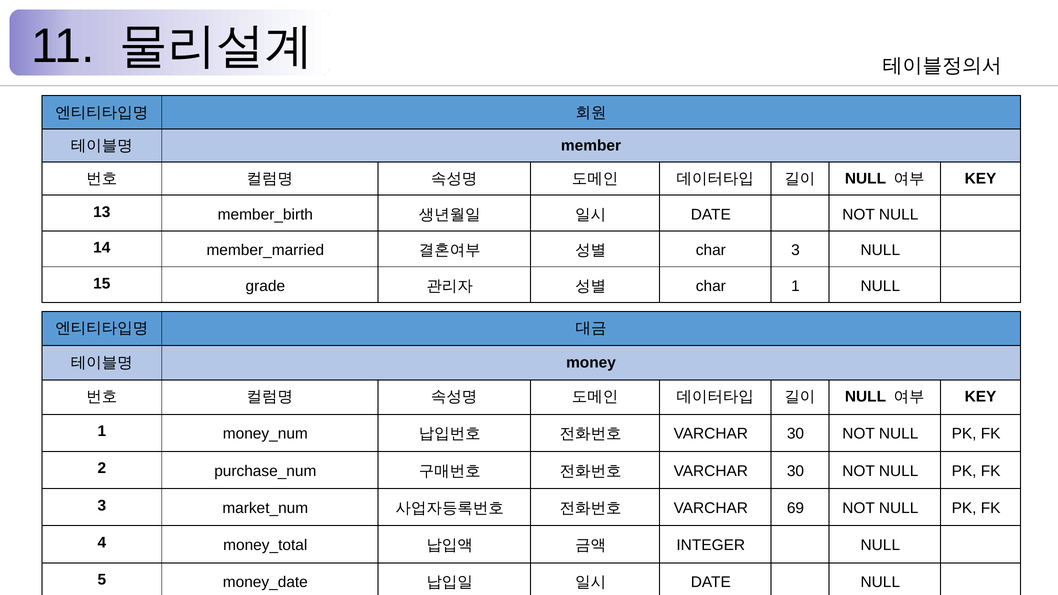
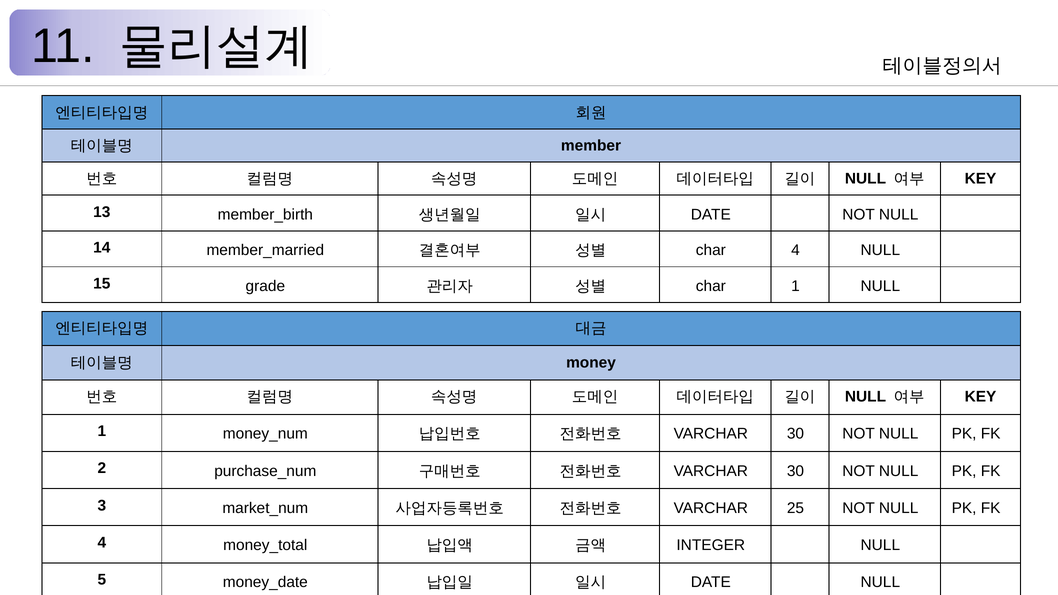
char 3: 3 -> 4
69: 69 -> 25
